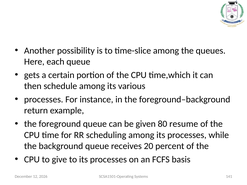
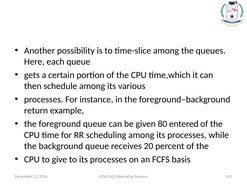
resume: resume -> entered
